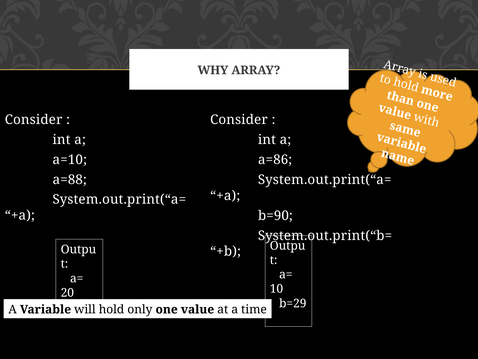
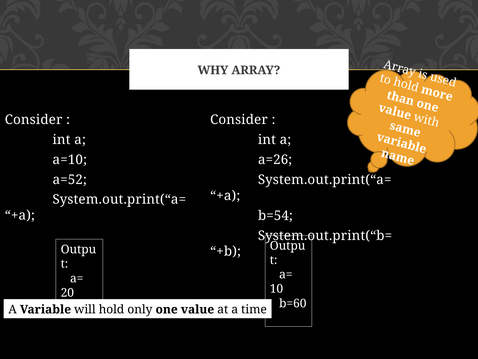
a=86: a=86 -> a=26
a=88: a=88 -> a=52
b=90: b=90 -> b=54
b=29: b=29 -> b=60
